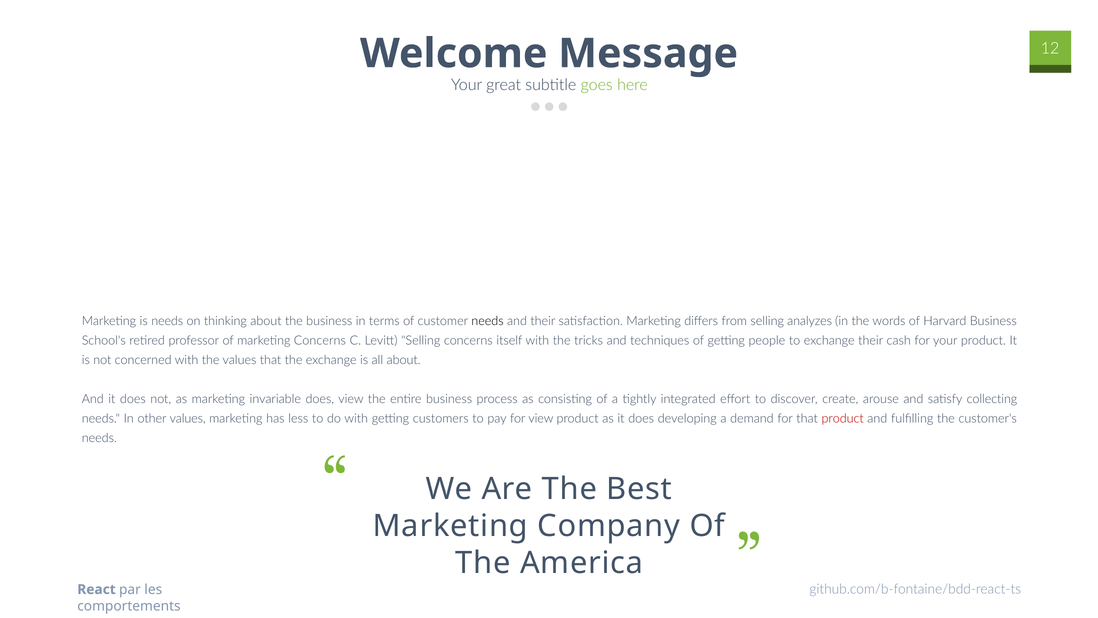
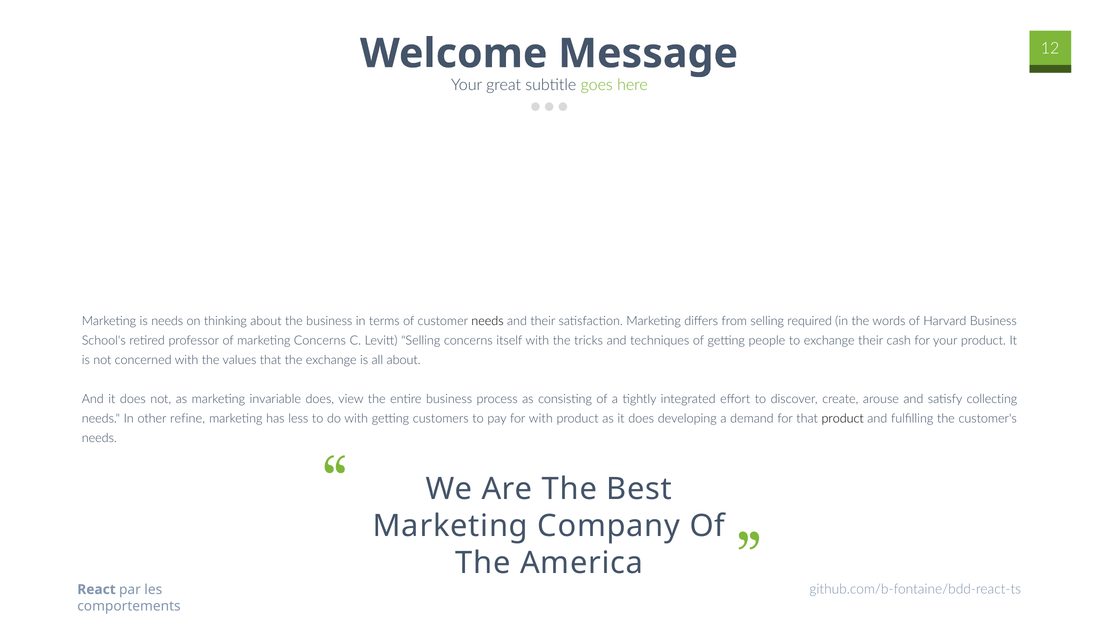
analyzes: analyzes -> required
other values: values -> refine
for view: view -> with
product at (843, 418) colour: red -> black
